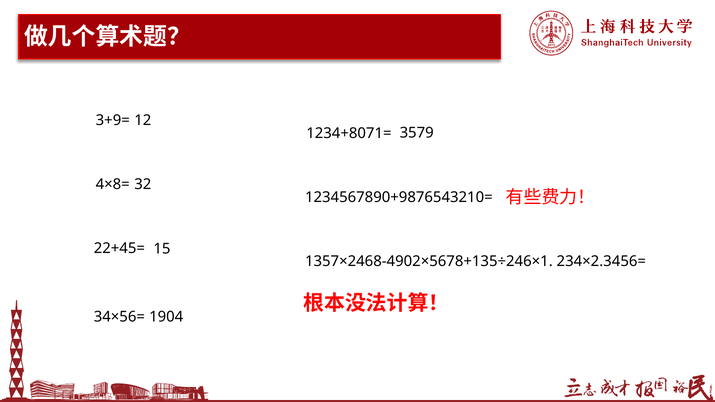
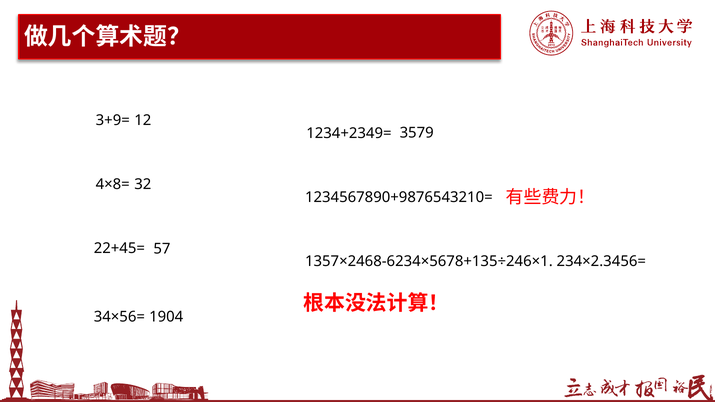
1234+8071=: 1234+8071= -> 1234+2349=
15: 15 -> 57
1357×2468-4902×5678+135÷246×1: 1357×2468-4902×5678+135÷246×1 -> 1357×2468-6234×5678+135÷246×1
